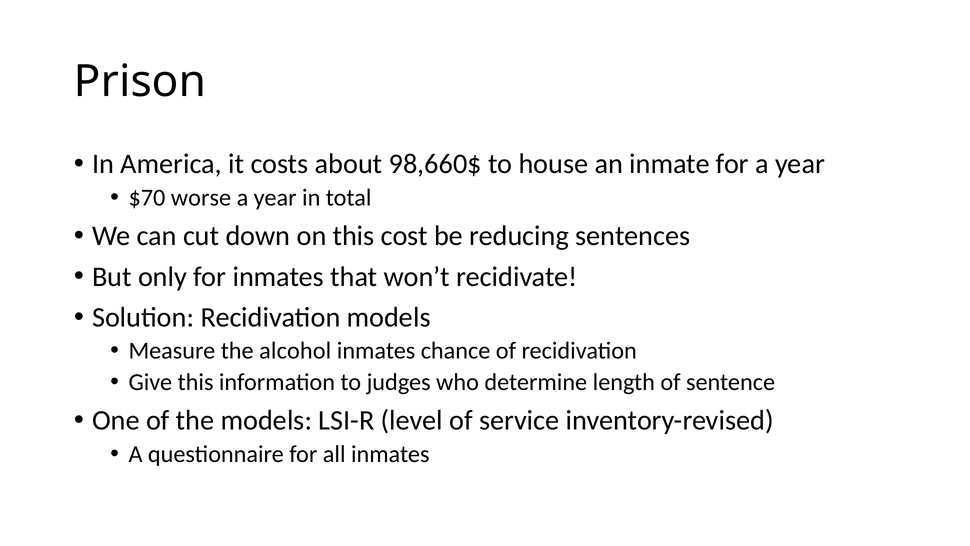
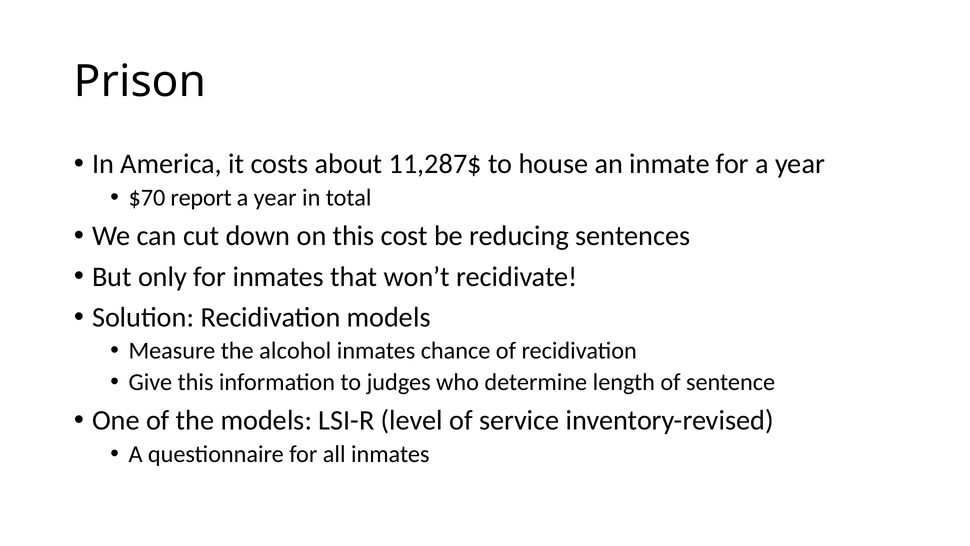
98,660$: 98,660$ -> 11,287$
worse: worse -> report
